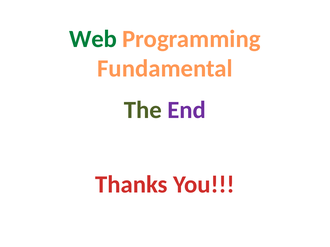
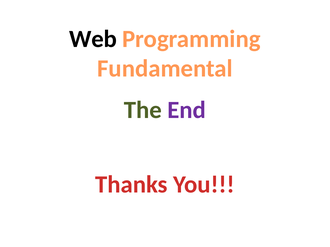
Web colour: green -> black
